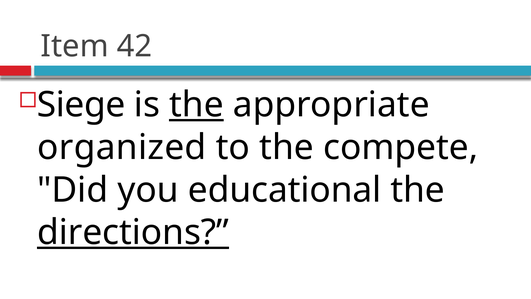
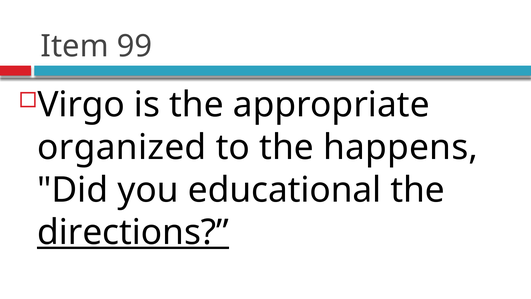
42: 42 -> 99
Siege: Siege -> Virgo
the at (196, 105) underline: present -> none
compete: compete -> happens
